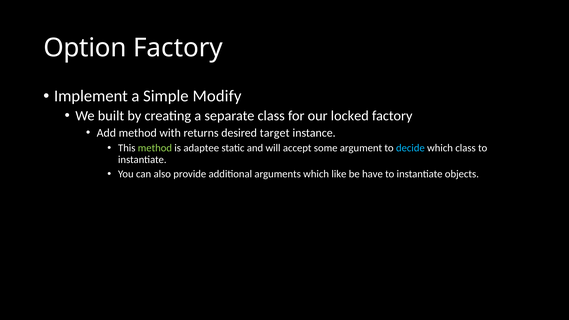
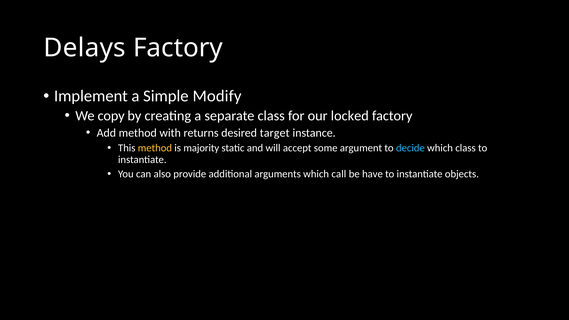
Option: Option -> Delays
built: built -> copy
method at (155, 148) colour: light green -> yellow
adaptee: adaptee -> majority
like: like -> call
